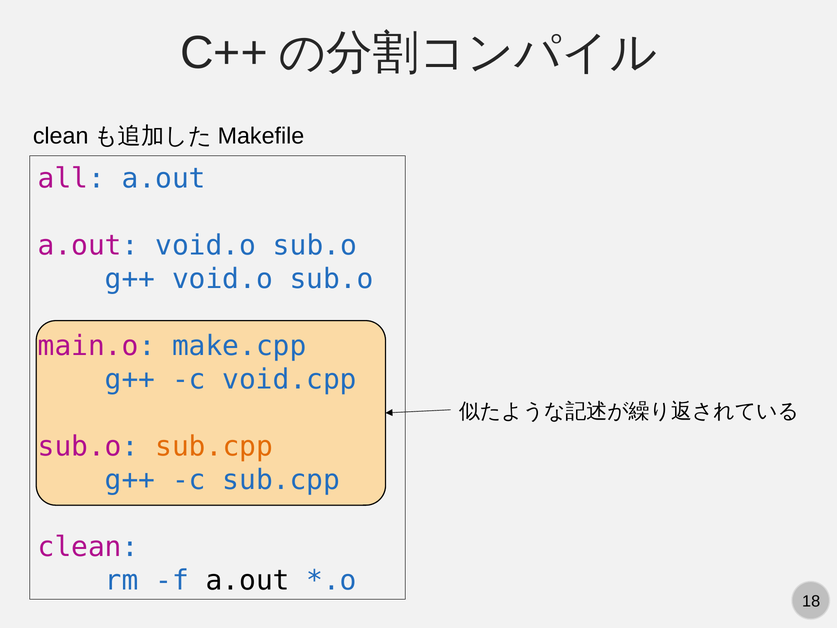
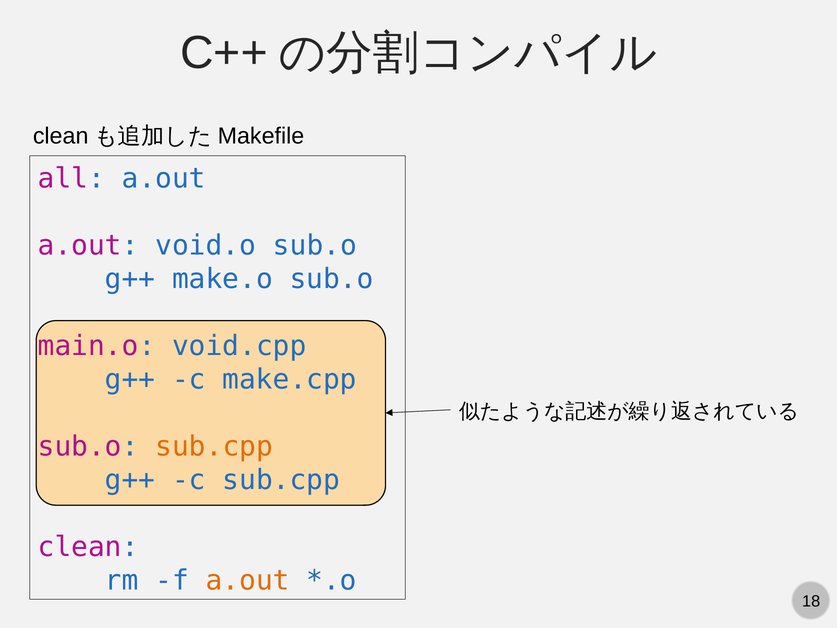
g++ void.o: void.o -> make.o
make.cpp: make.cpp -> void.cpp
void.cpp: void.cpp -> make.cpp
a.out at (248, 580) colour: black -> orange
